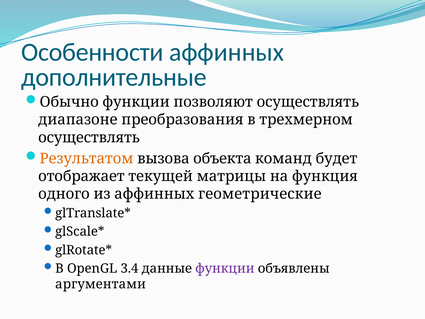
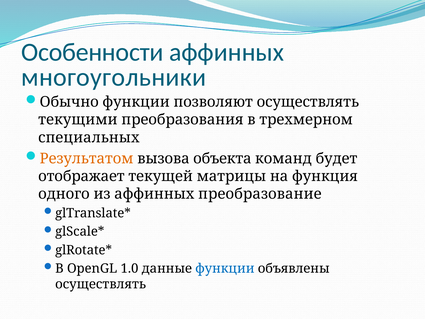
дополнительные: дополнительные -> многоугольники
диапазоне: диапазоне -> текущими
осуществлять at (89, 137): осуществлять -> специальных
геометрические: геометрические -> преобразование
3.4: 3.4 -> 1.0
функции at (225, 268) colour: purple -> blue
аргументами at (101, 284): аргументами -> осуществлять
